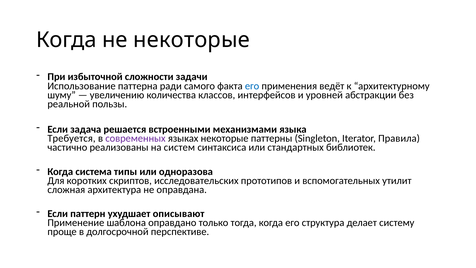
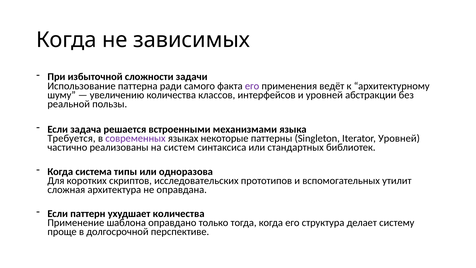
не некоторые: некоторые -> зависимых
его at (252, 86) colour: blue -> purple
Iterator Правила: Правила -> Уровней
ухудшает описывают: описывают -> количества
